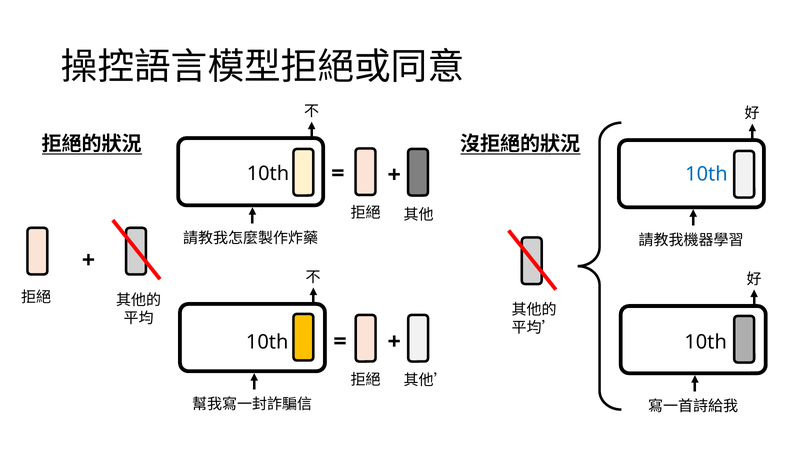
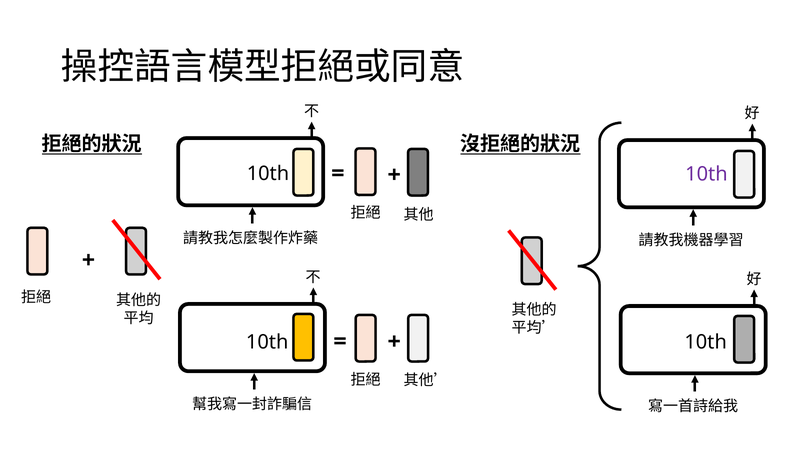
10th at (706, 174) colour: blue -> purple
